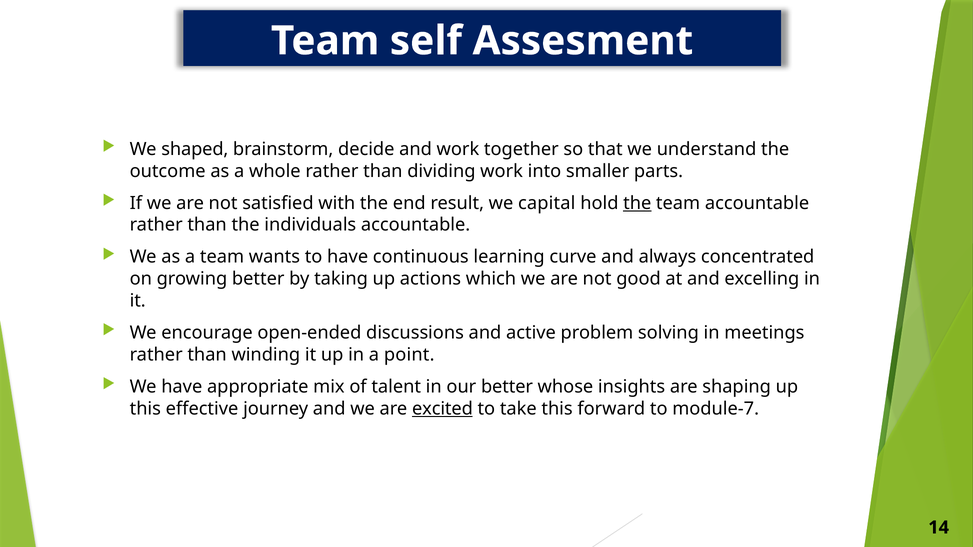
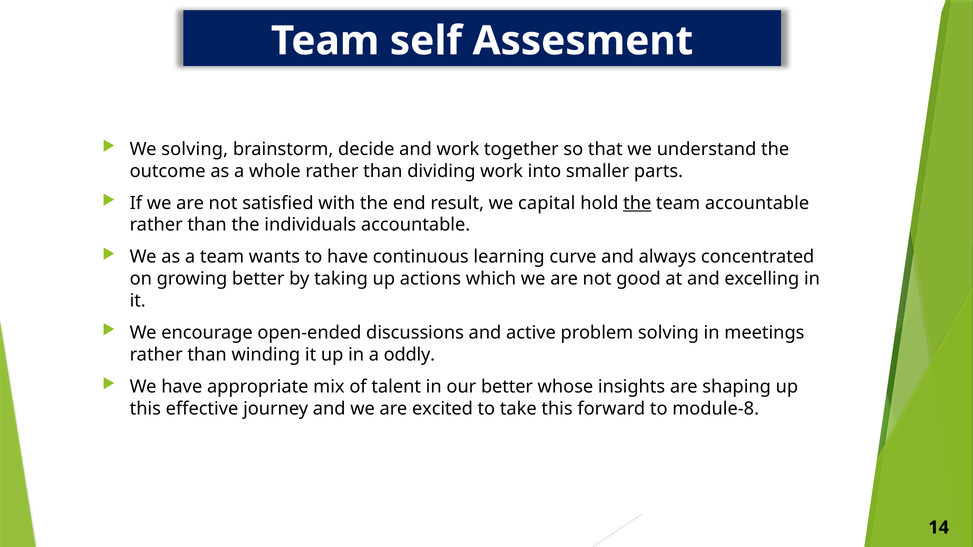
We shaped: shaped -> solving
point: point -> oddly
excited underline: present -> none
module-7: module-7 -> module-8
